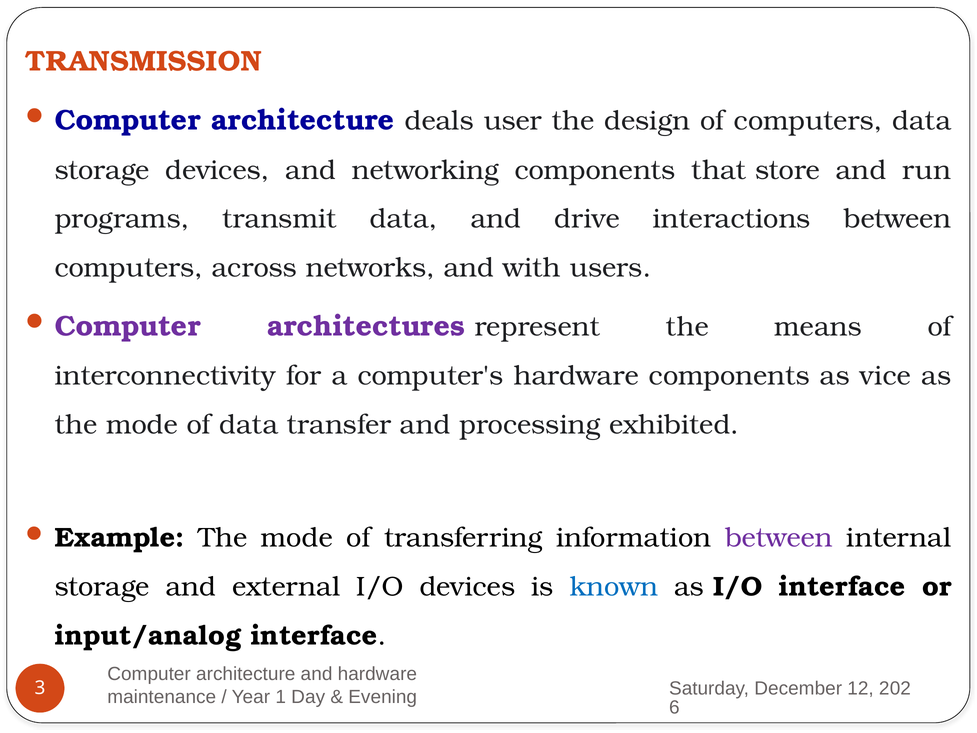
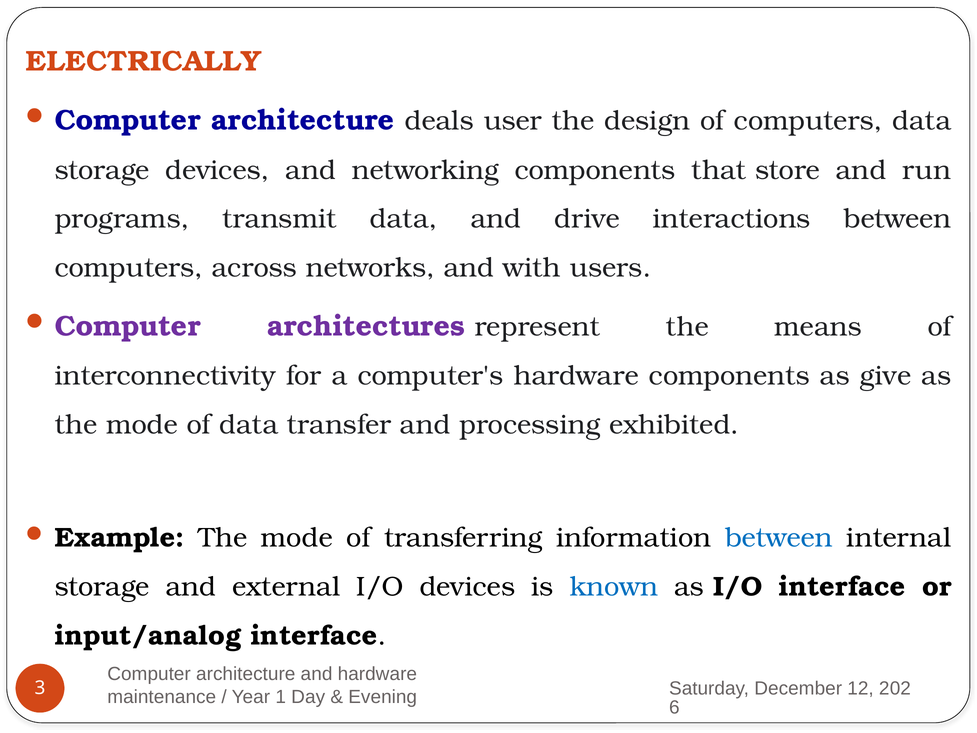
TRANSMISSION: TRANSMISSION -> ELECTRICALLY
vice: vice -> give
between at (779, 538) colour: purple -> blue
